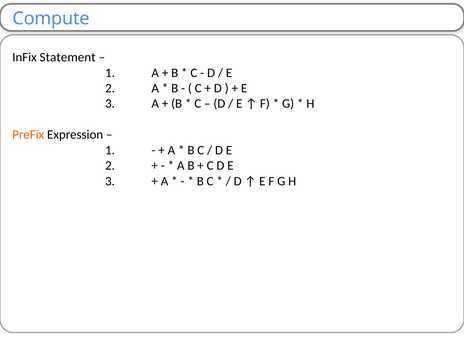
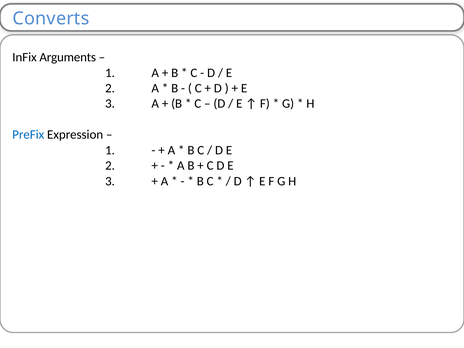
Compute: Compute -> Converts
Statement: Statement -> Arguments
PreFix colour: orange -> blue
